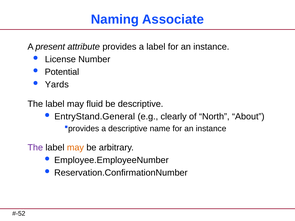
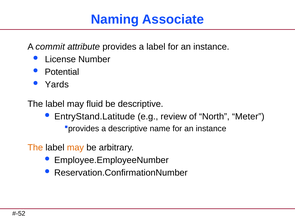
present: present -> commit
EntryStand.General: EntryStand.General -> EntryStand.Latitude
clearly: clearly -> review
About: About -> Meter
The at (35, 148) colour: purple -> orange
